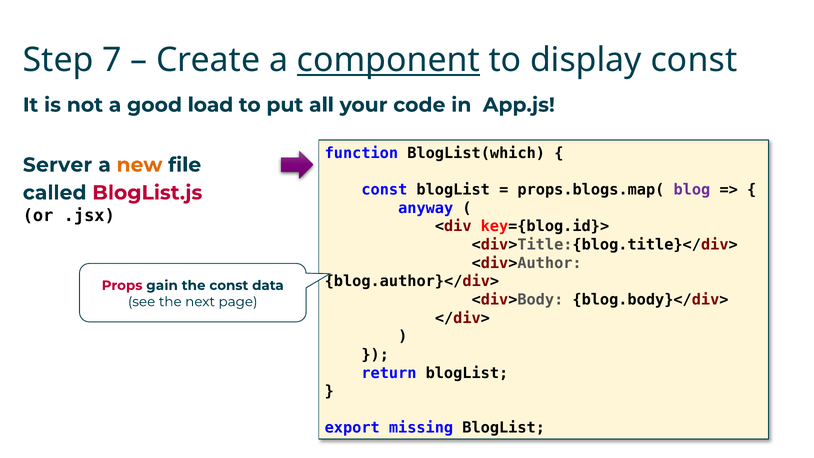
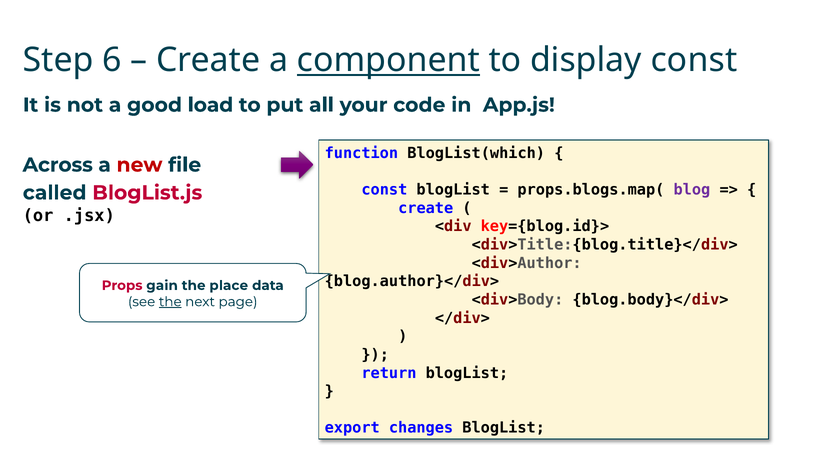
7: 7 -> 6
Server: Server -> Across
new colour: orange -> red
anyway at (426, 208): anyway -> create
the const: const -> place
the at (170, 302) underline: none -> present
missing: missing -> changes
